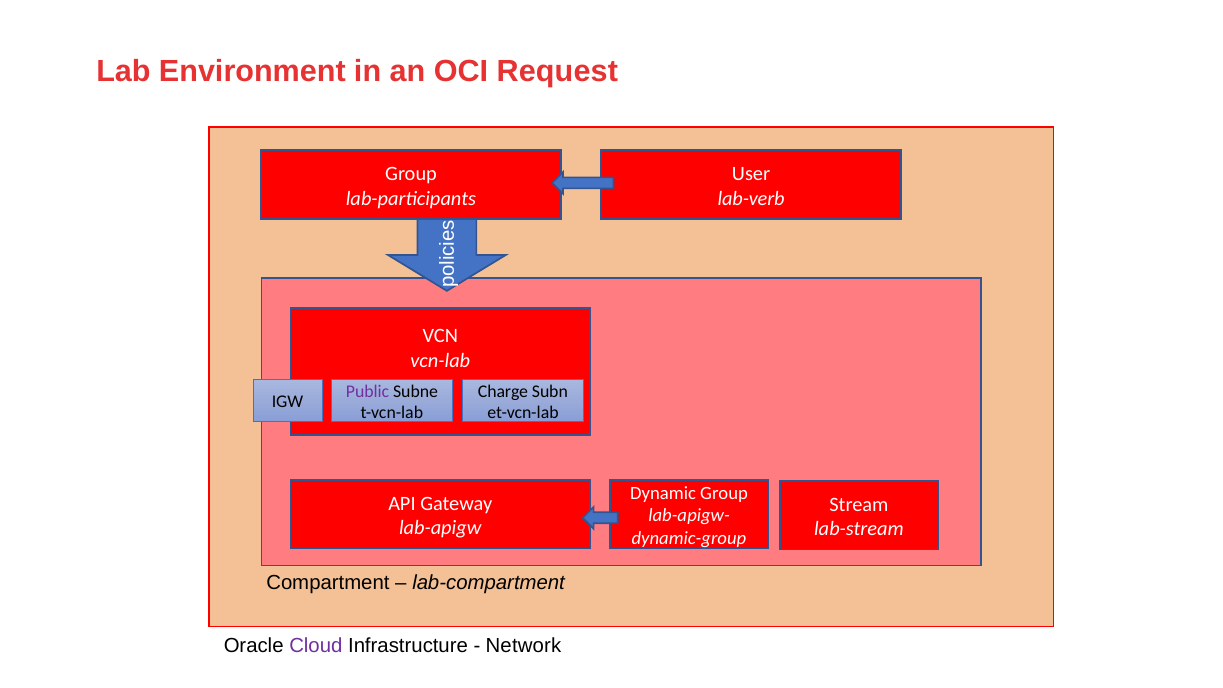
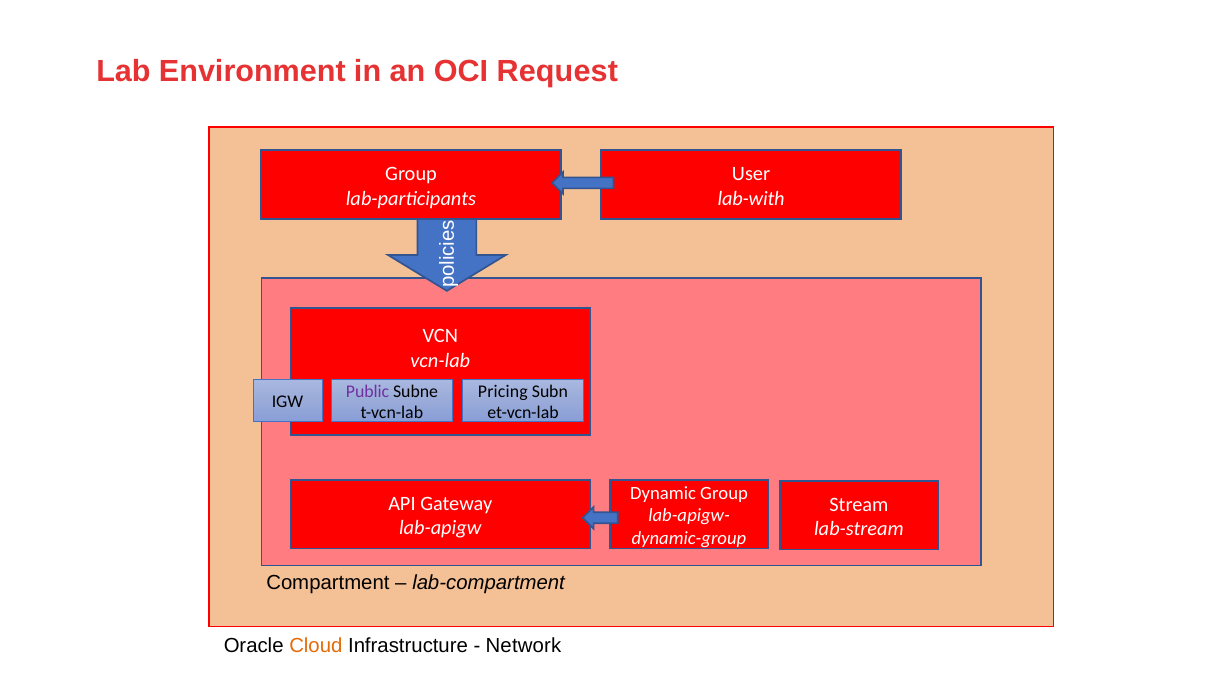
lab-verb: lab-verb -> lab-with
Charge: Charge -> Pricing
Cloud colour: purple -> orange
